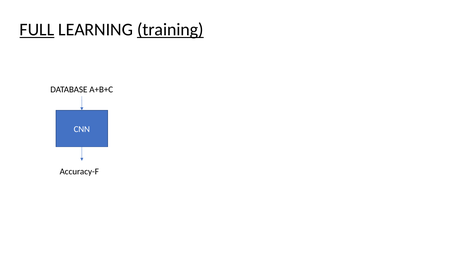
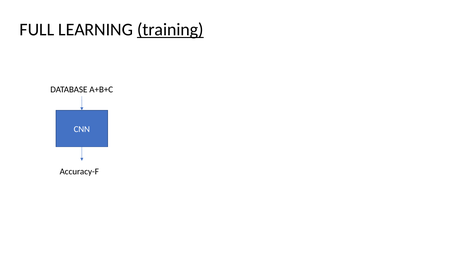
FULL underline: present -> none
